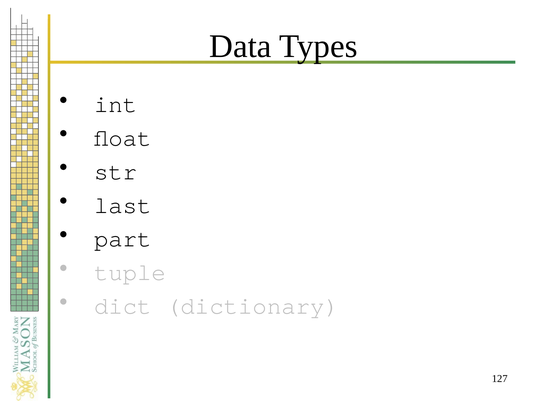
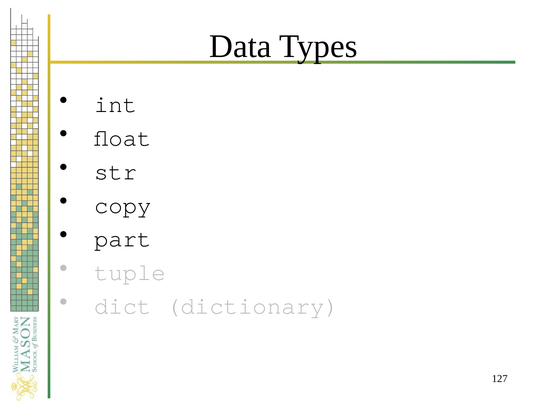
last: last -> copy
